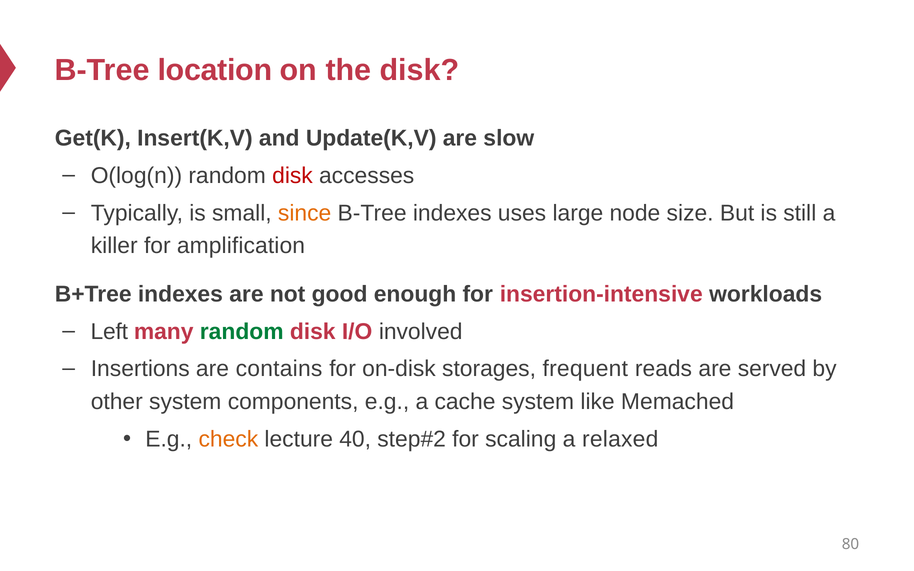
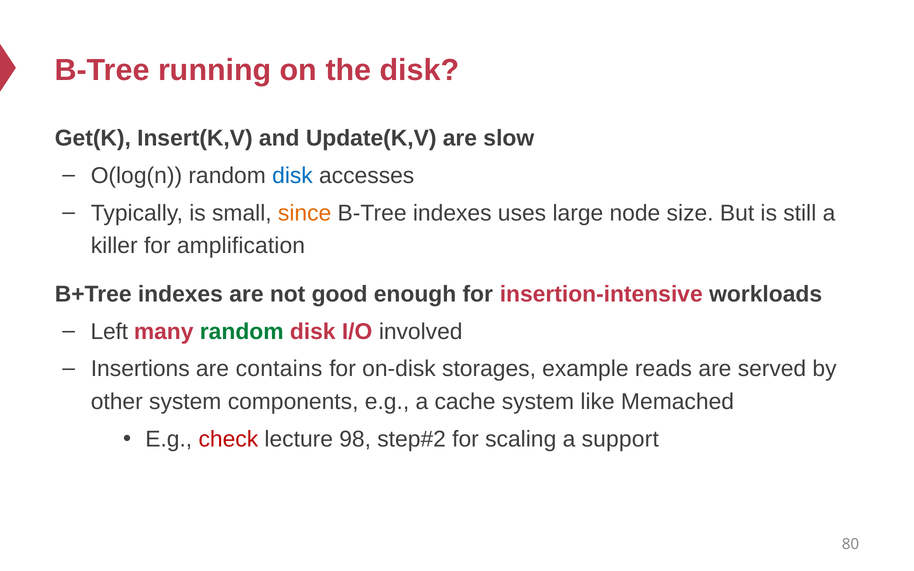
location: location -> running
disk at (293, 176) colour: red -> blue
frequent: frequent -> example
check colour: orange -> red
40: 40 -> 98
relaxed: relaxed -> support
